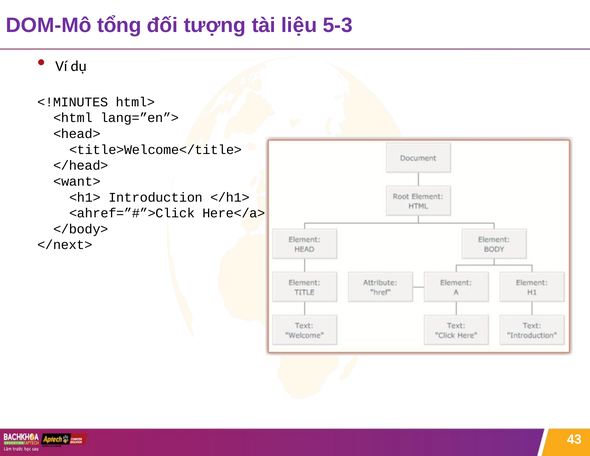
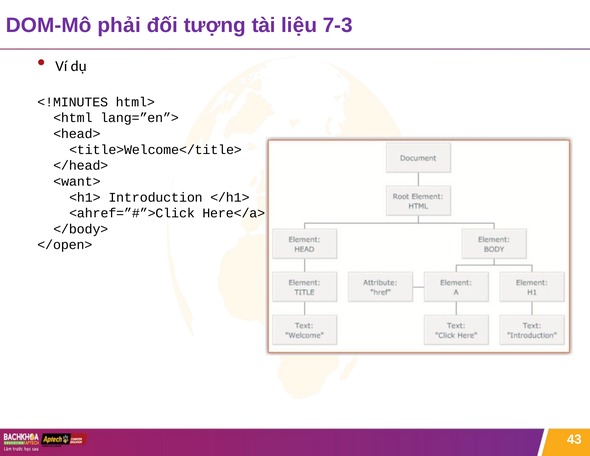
tổng: tổng -> phải
5-3: 5-3 -> 7-3
</next>: </next> -> </open>
